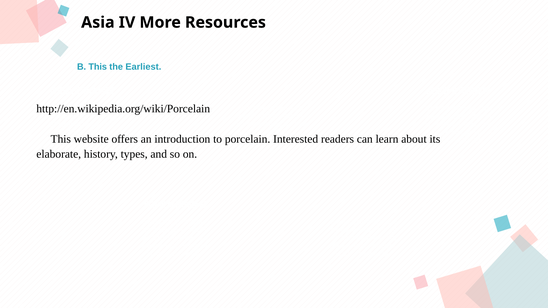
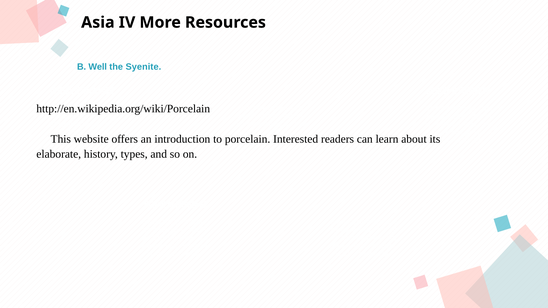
B This: This -> Well
Earliest: Earliest -> Syenite
